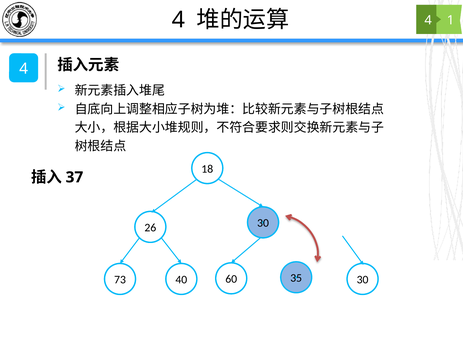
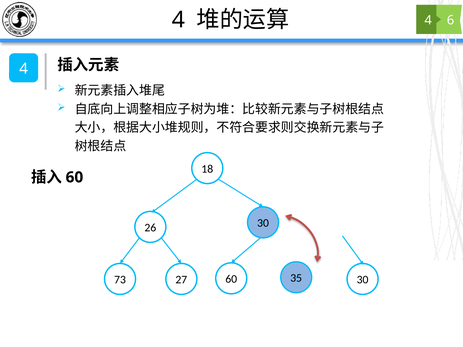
1: 1 -> 6
37 at (74, 177): 37 -> 60
40: 40 -> 27
